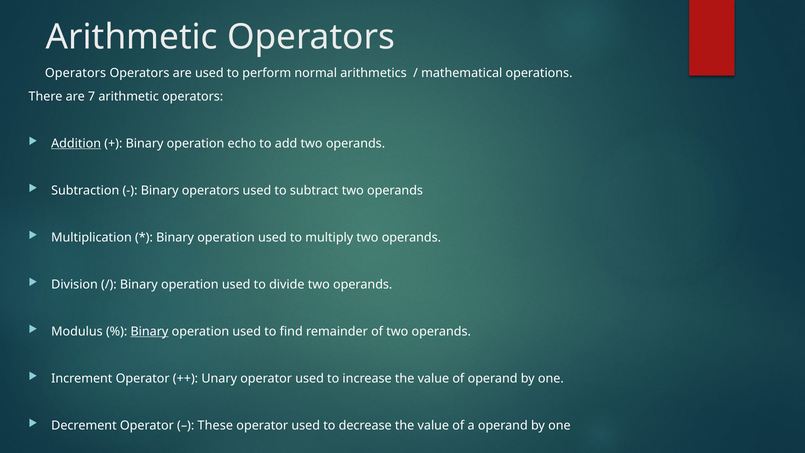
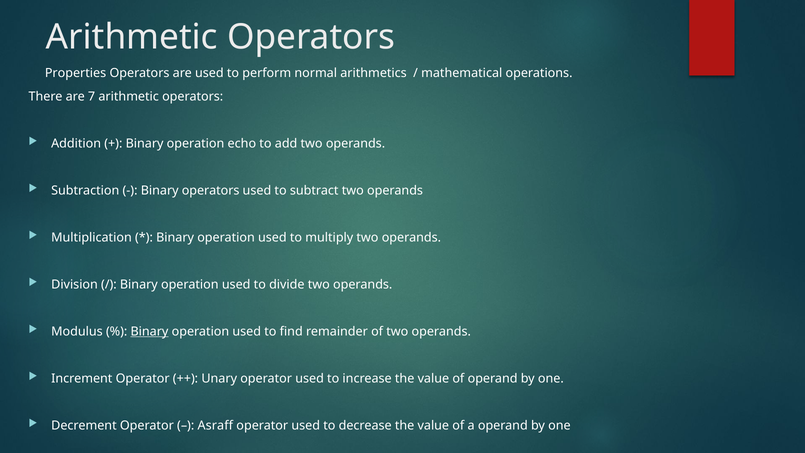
Operators at (75, 73): Operators -> Properties
Addition underline: present -> none
These: These -> Asraff
